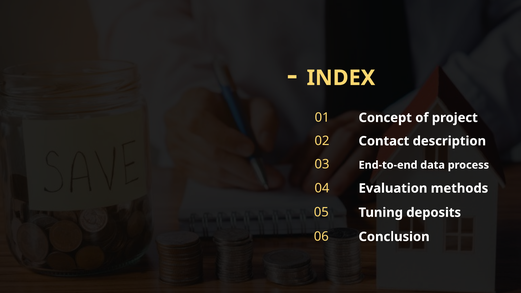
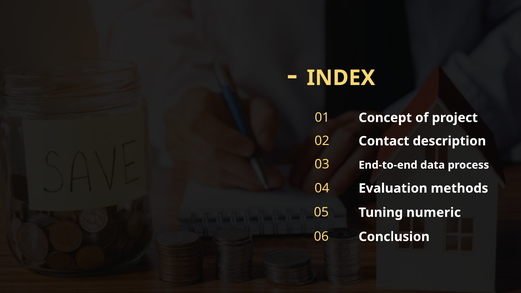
deposits: deposits -> numeric
